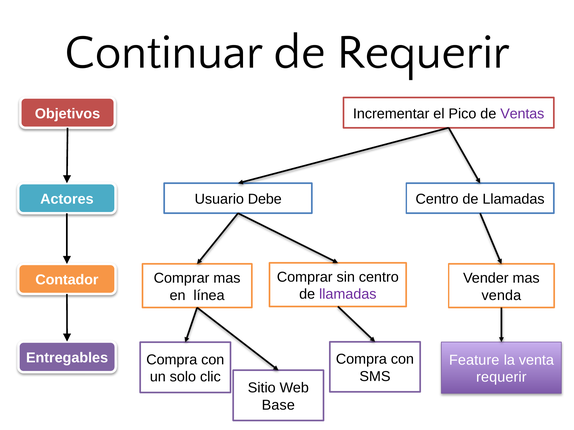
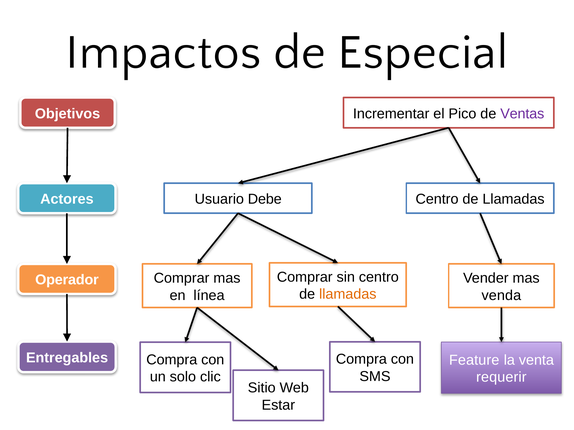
Continuar: Continuar -> Impactos
de Requerir: Requerir -> Especial
Contador: Contador -> Operador
llamadas at (348, 295) colour: purple -> orange
Base: Base -> Estar
